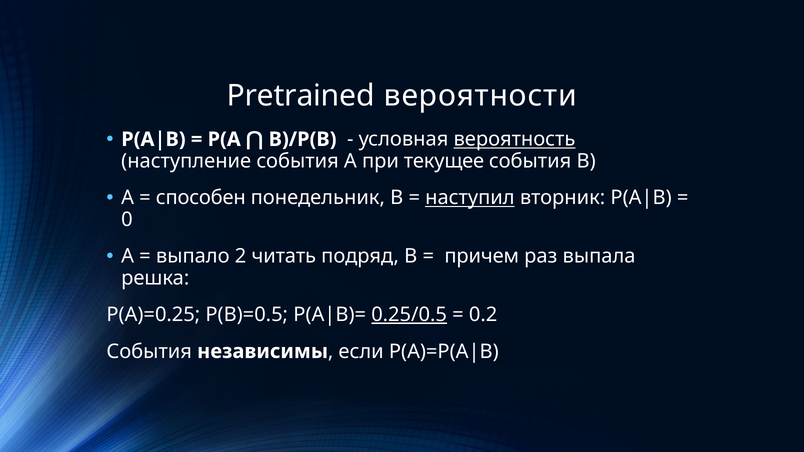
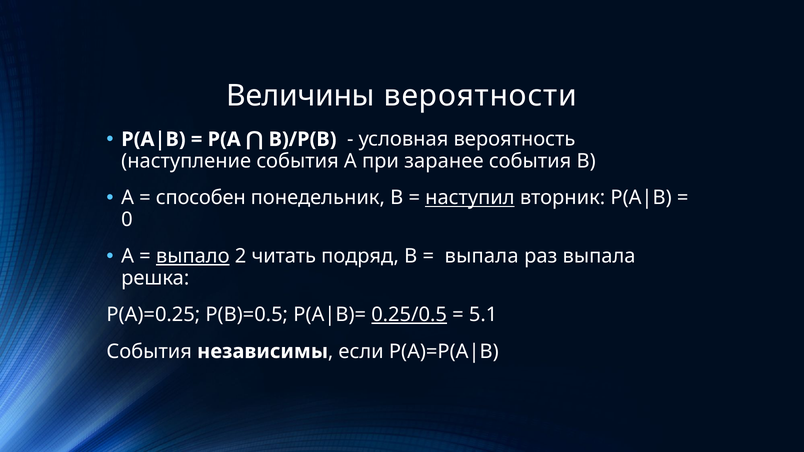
Pretrained: Pretrained -> Величины
вероятность underline: present -> none
текущее: текущее -> заранее
выпало underline: none -> present
причем at (482, 256): причем -> выпала
0.2: 0.2 -> 5.1
